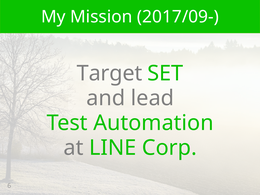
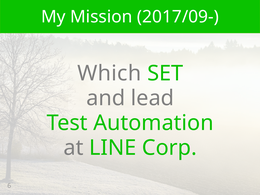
Target: Target -> Which
